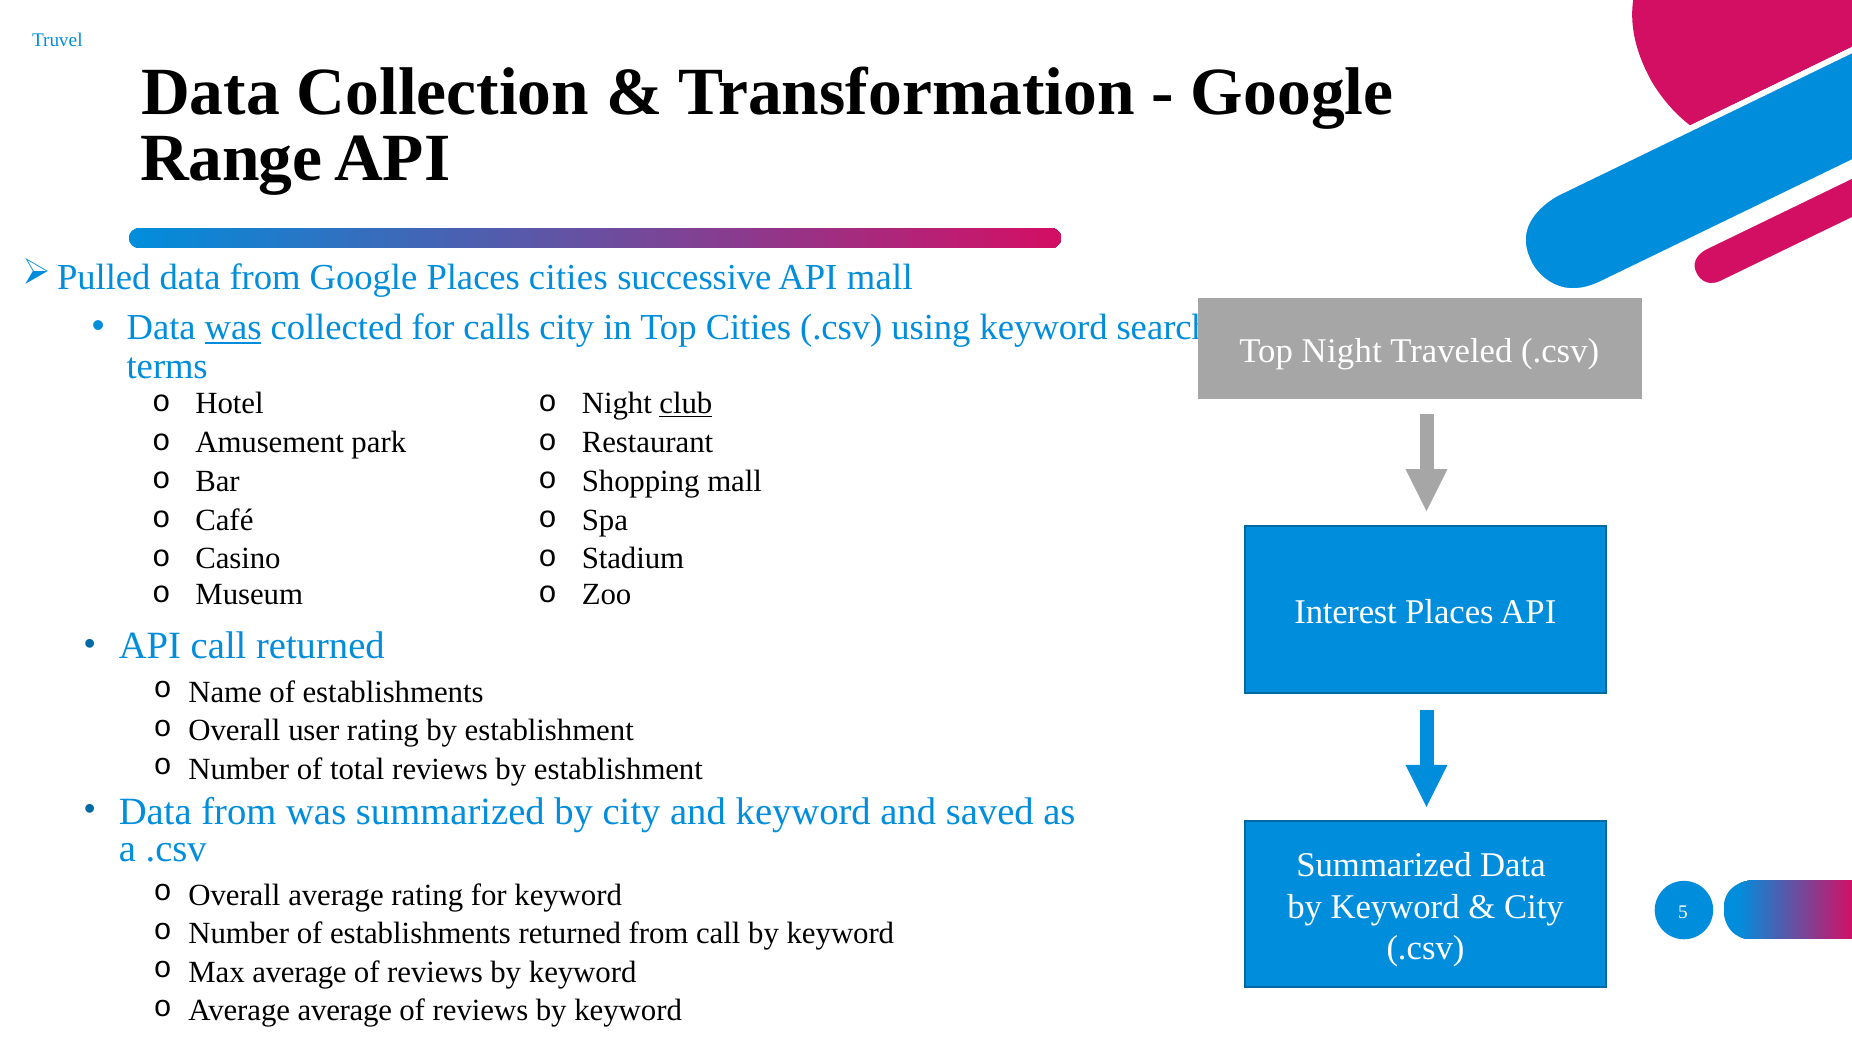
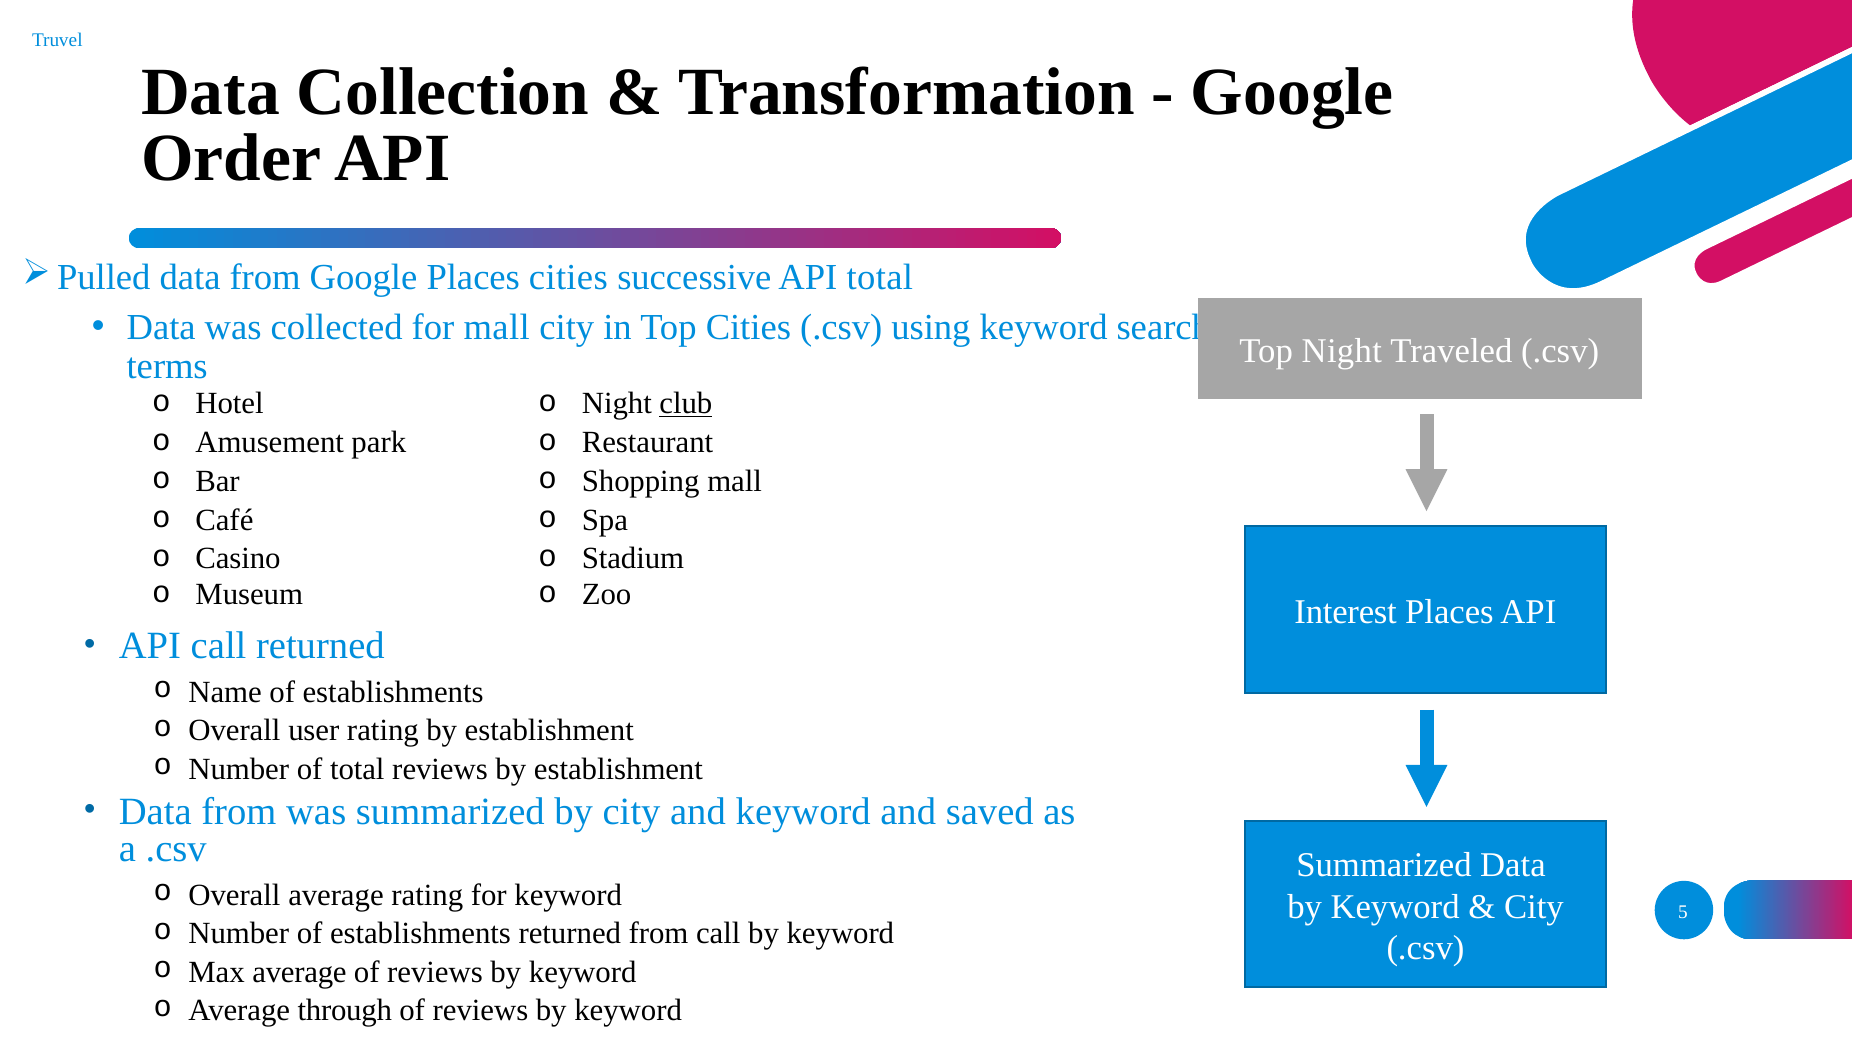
Range: Range -> Order
API mall: mall -> total
was at (233, 327) underline: present -> none
for calls: calls -> mall
Average average: average -> through
